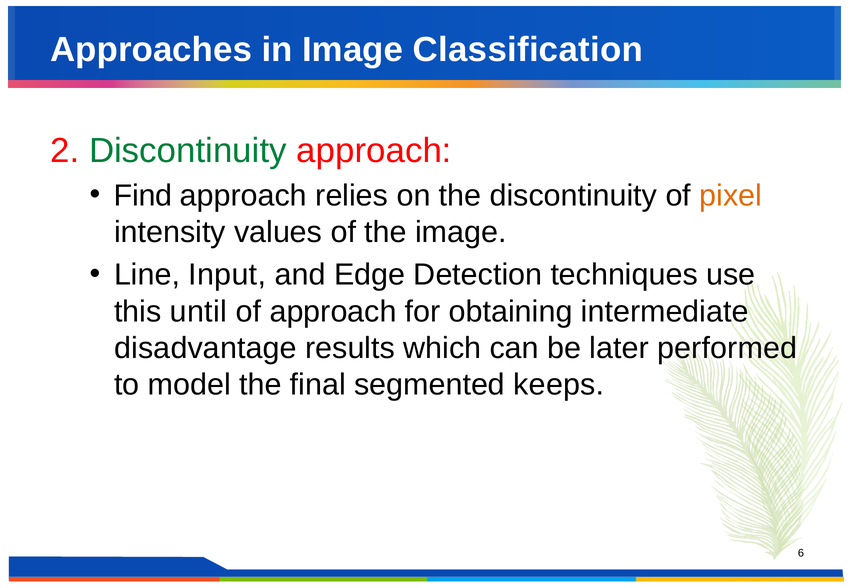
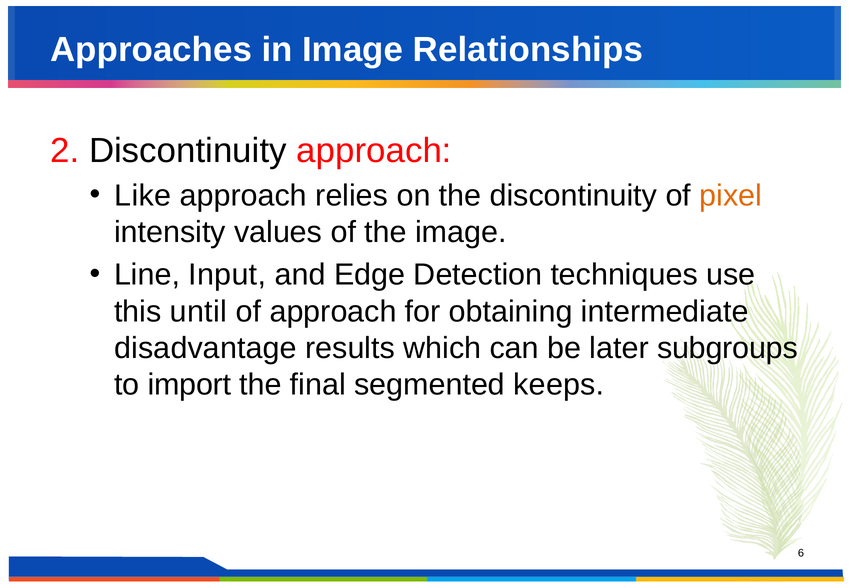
Classification: Classification -> Relationships
Discontinuity at (188, 151) colour: green -> black
Find: Find -> Like
performed: performed -> subgroups
model: model -> import
